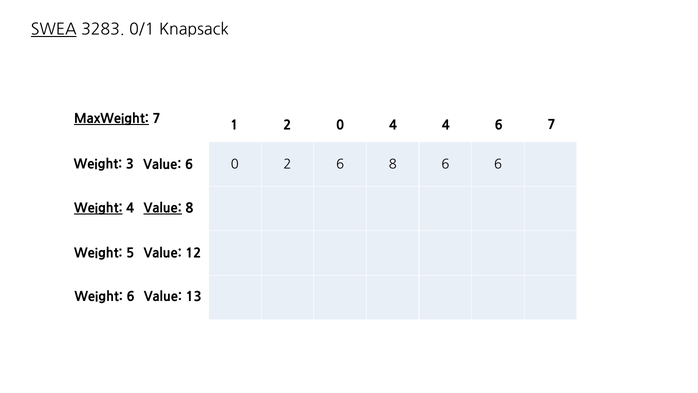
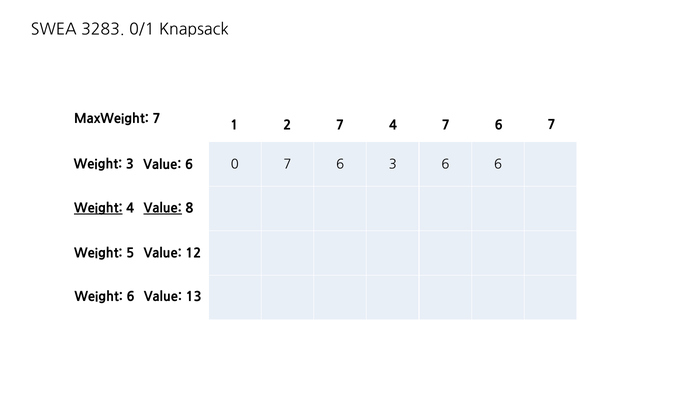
SWEA underline: present -> none
MaxWeight underline: present -> none
2 0: 0 -> 7
4 4: 4 -> 7
0 2: 2 -> 7
6 8: 8 -> 3
